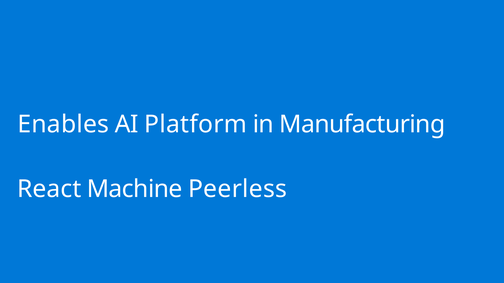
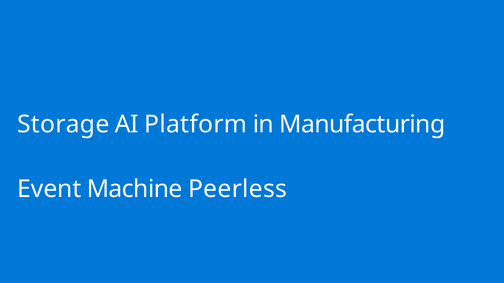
Enables: Enables -> Storage
React: React -> Event
